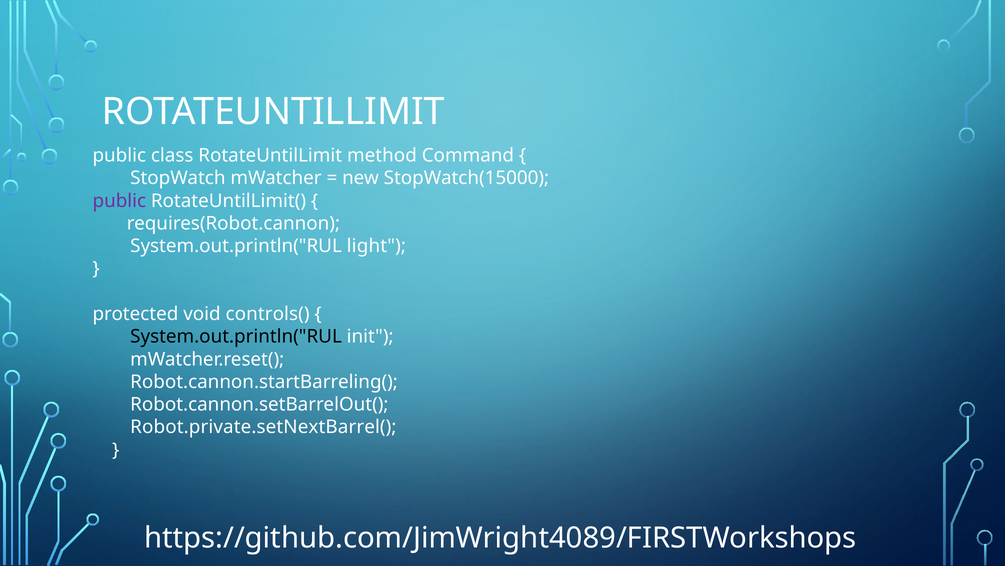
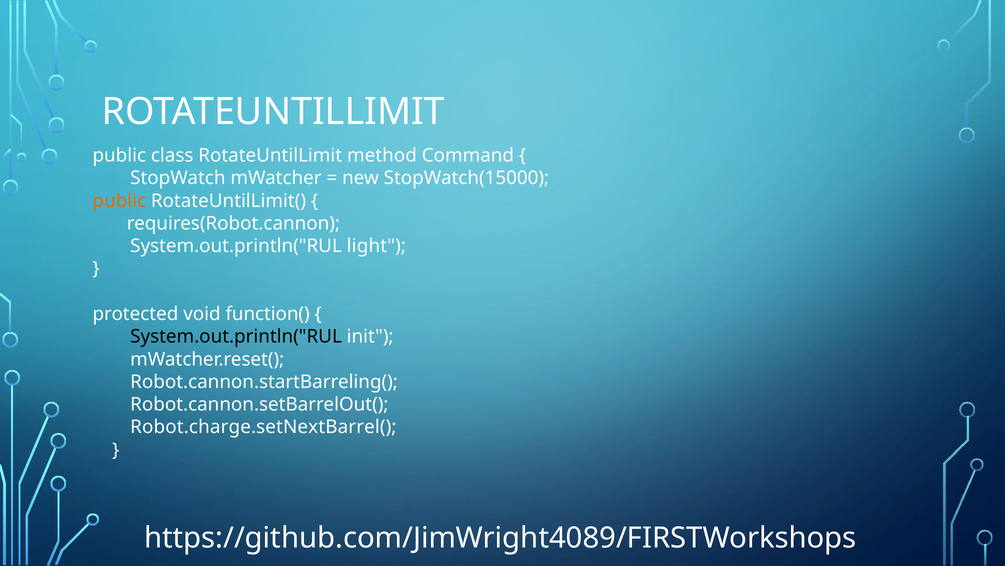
public at (119, 201) colour: purple -> orange
controls(: controls( -> function(
Robot.private.setNextBarrel(: Robot.private.setNextBarrel( -> Robot.charge.setNextBarrel(
